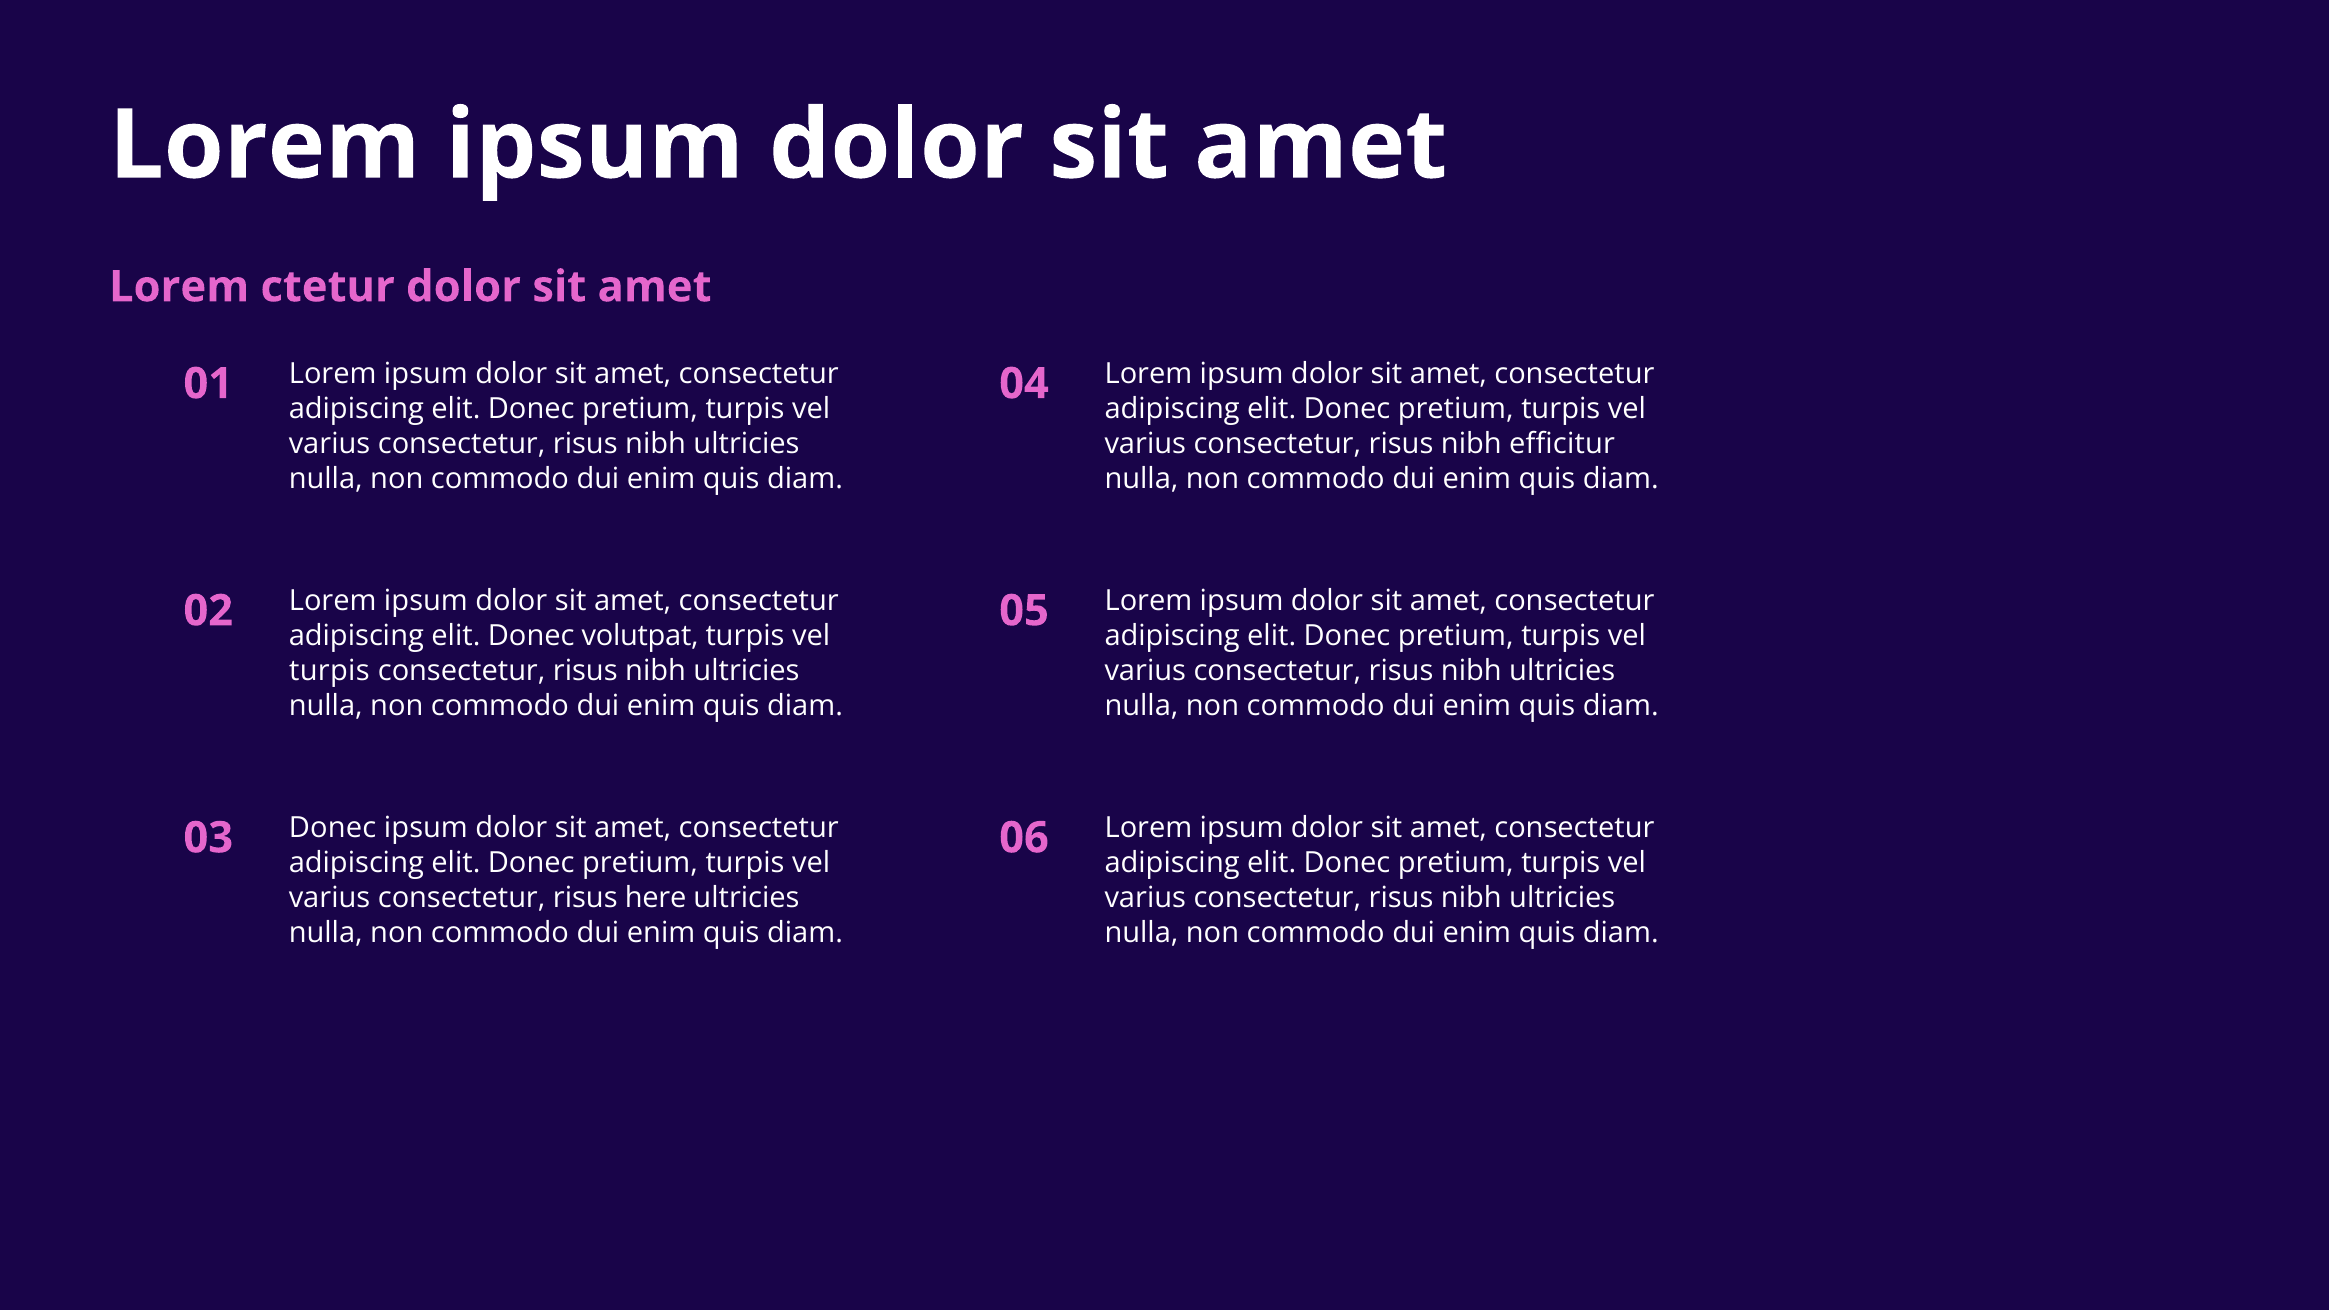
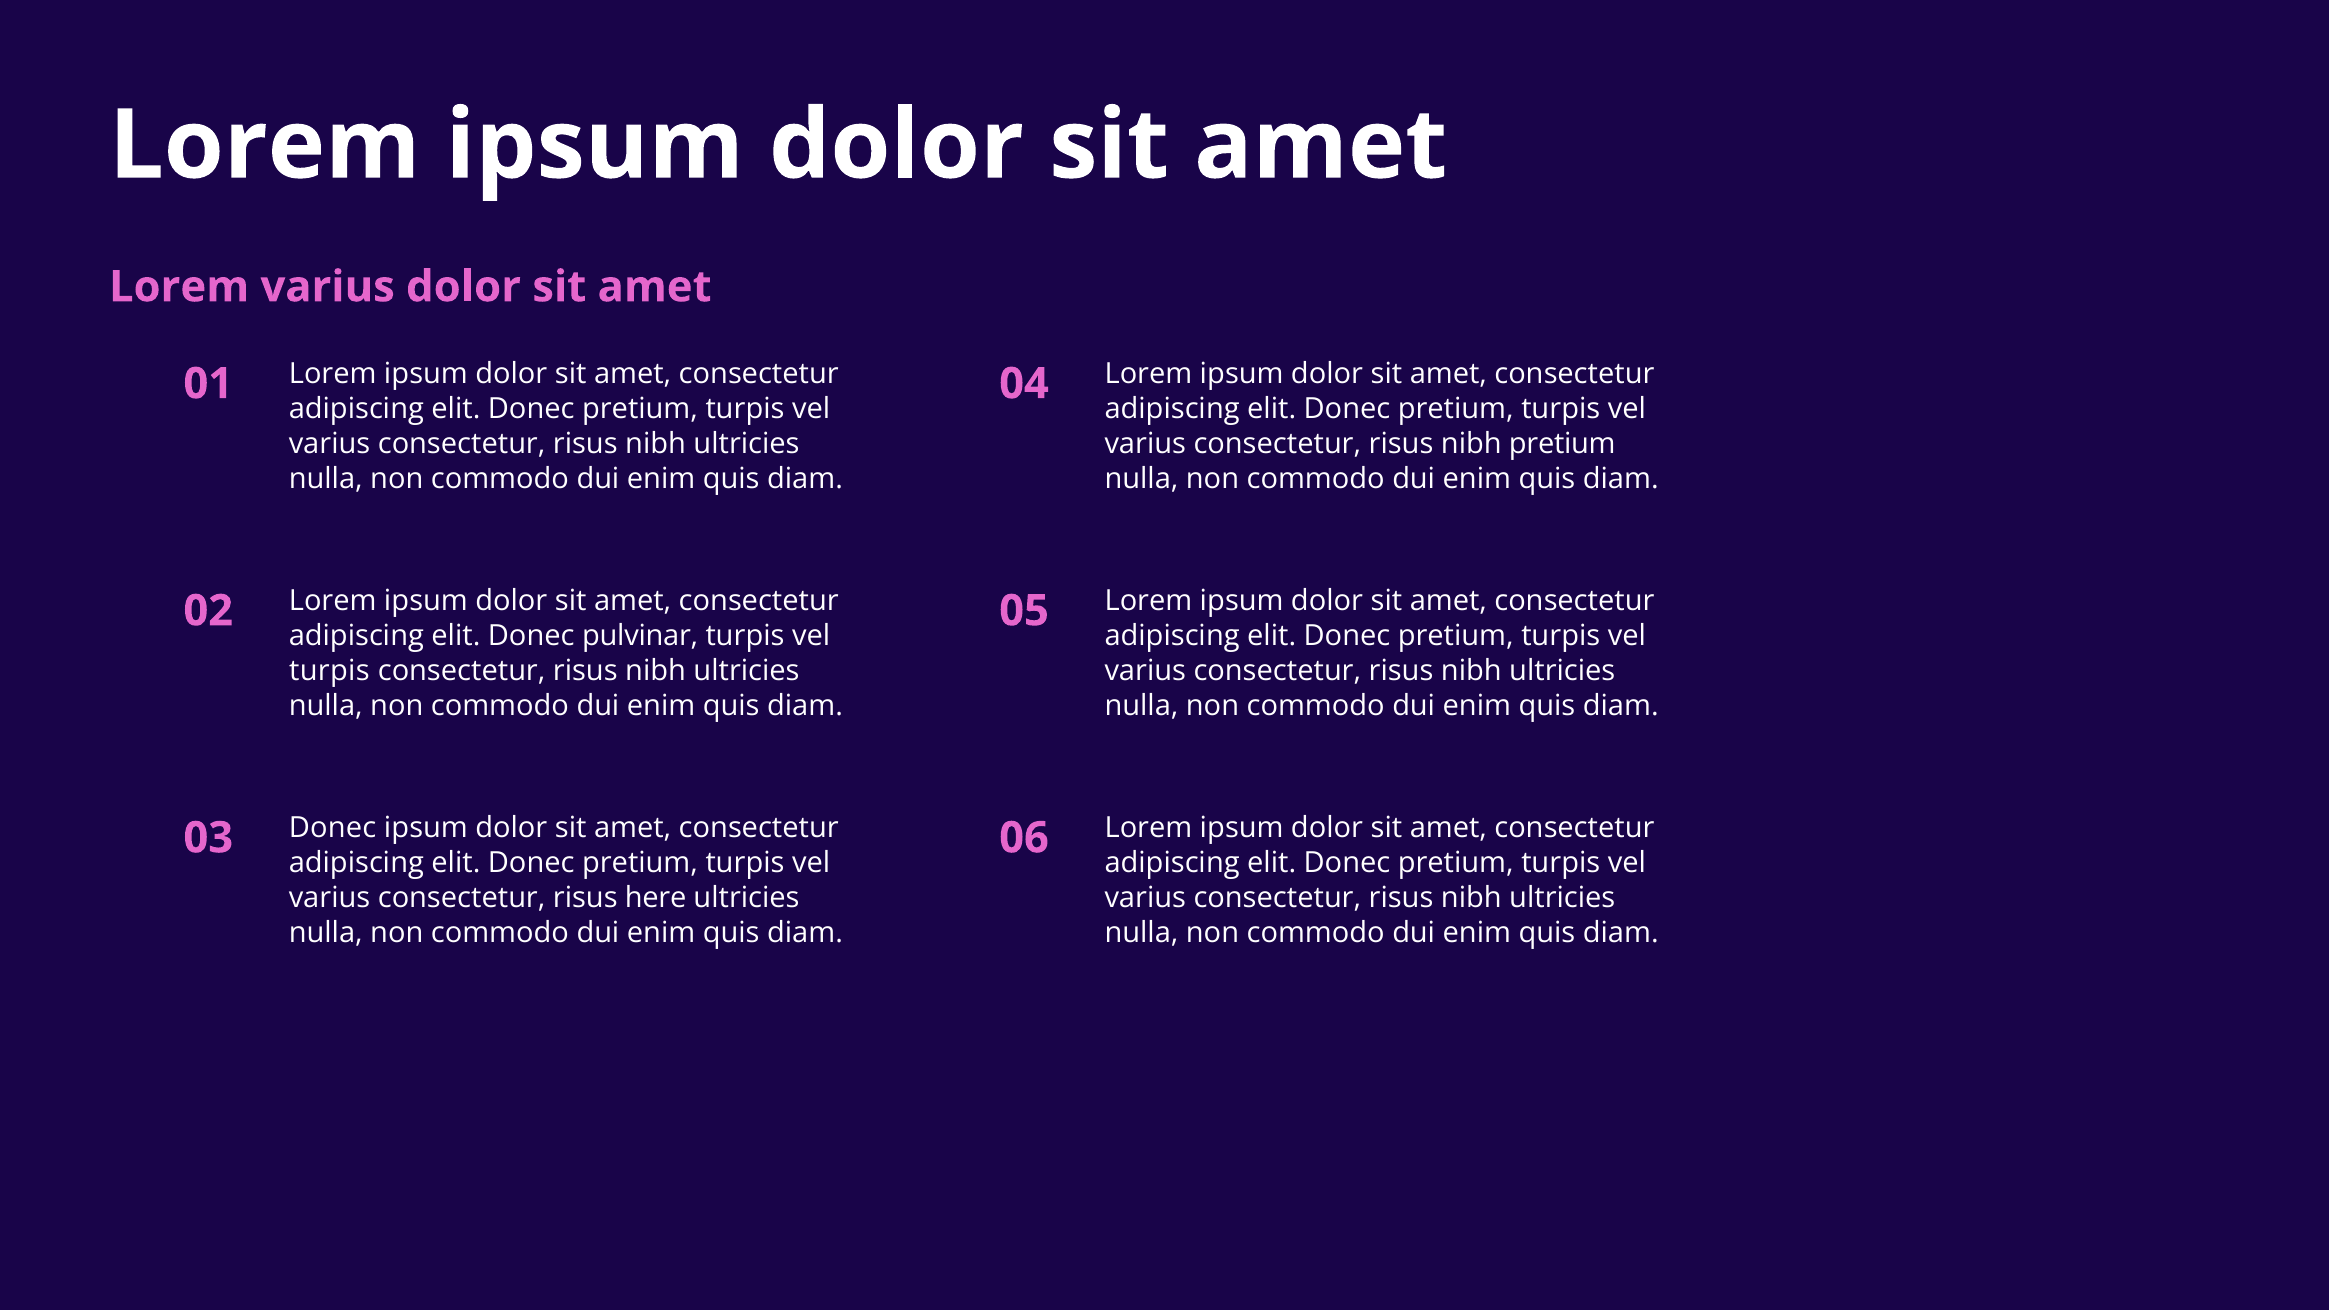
Lorem ctetur: ctetur -> varius
nibh efficitur: efficitur -> pretium
volutpat: volutpat -> pulvinar
